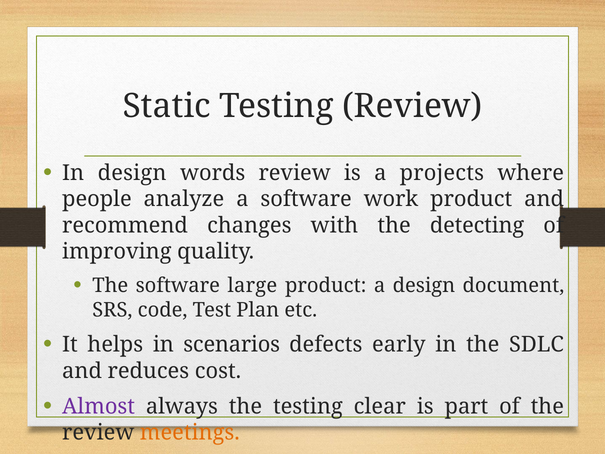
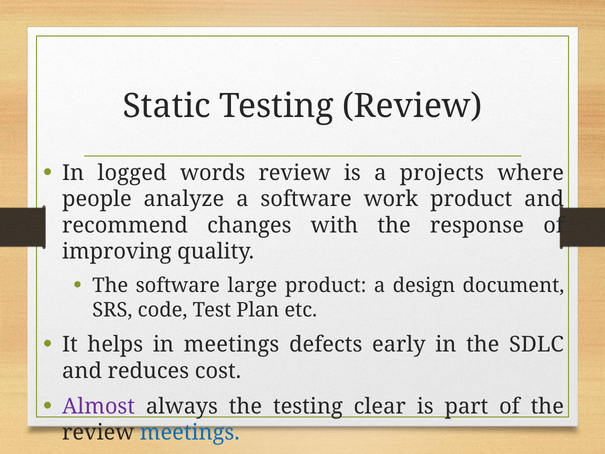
In design: design -> logged
detecting: detecting -> response
in scenarios: scenarios -> meetings
meetings at (190, 432) colour: orange -> blue
